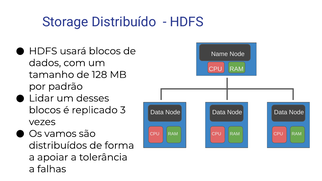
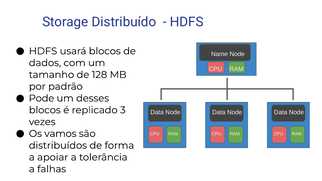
Lidar: Lidar -> Pode
